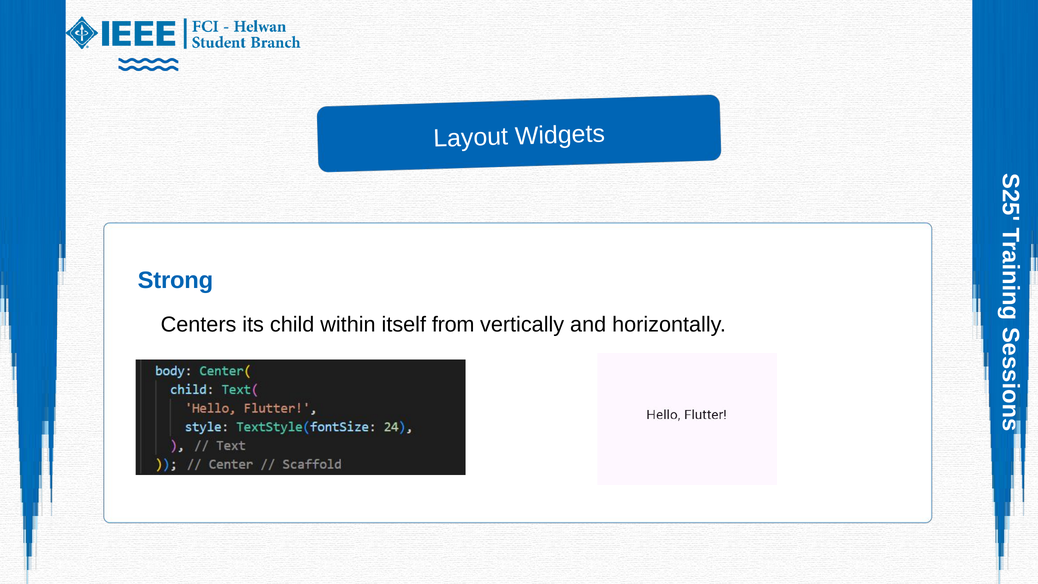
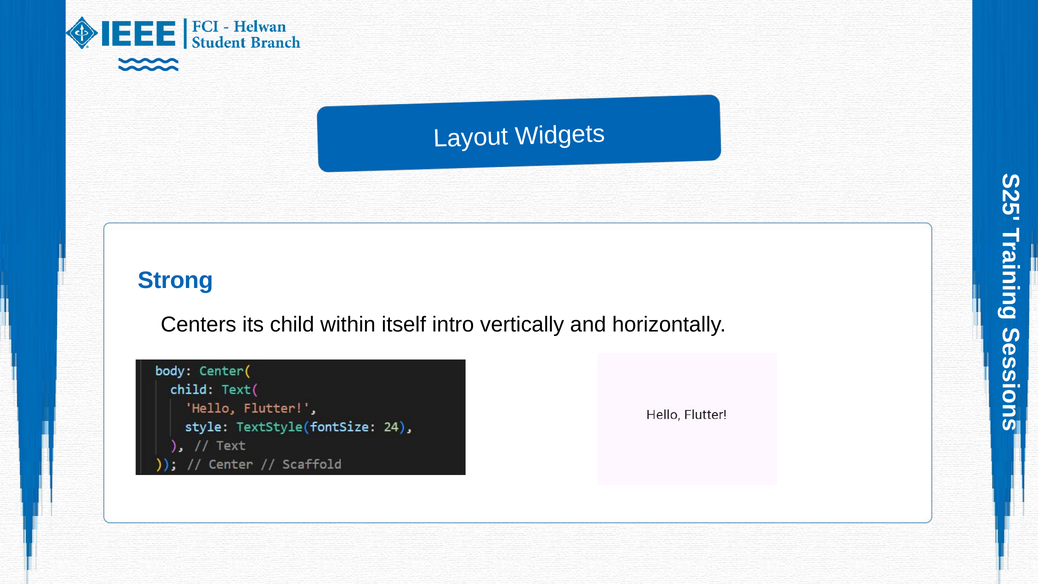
from: from -> intro
